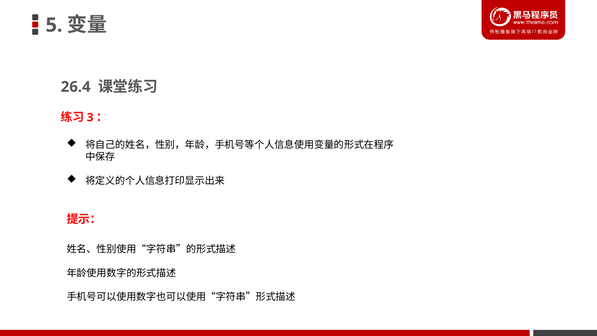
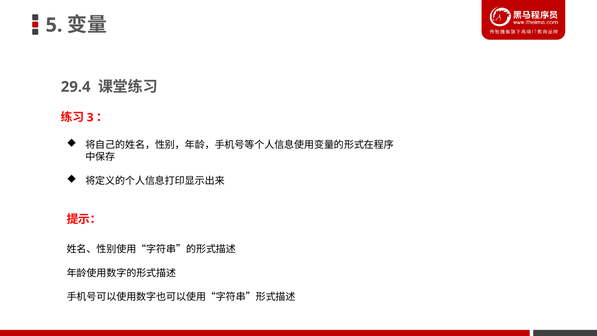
26.4: 26.4 -> 29.4
